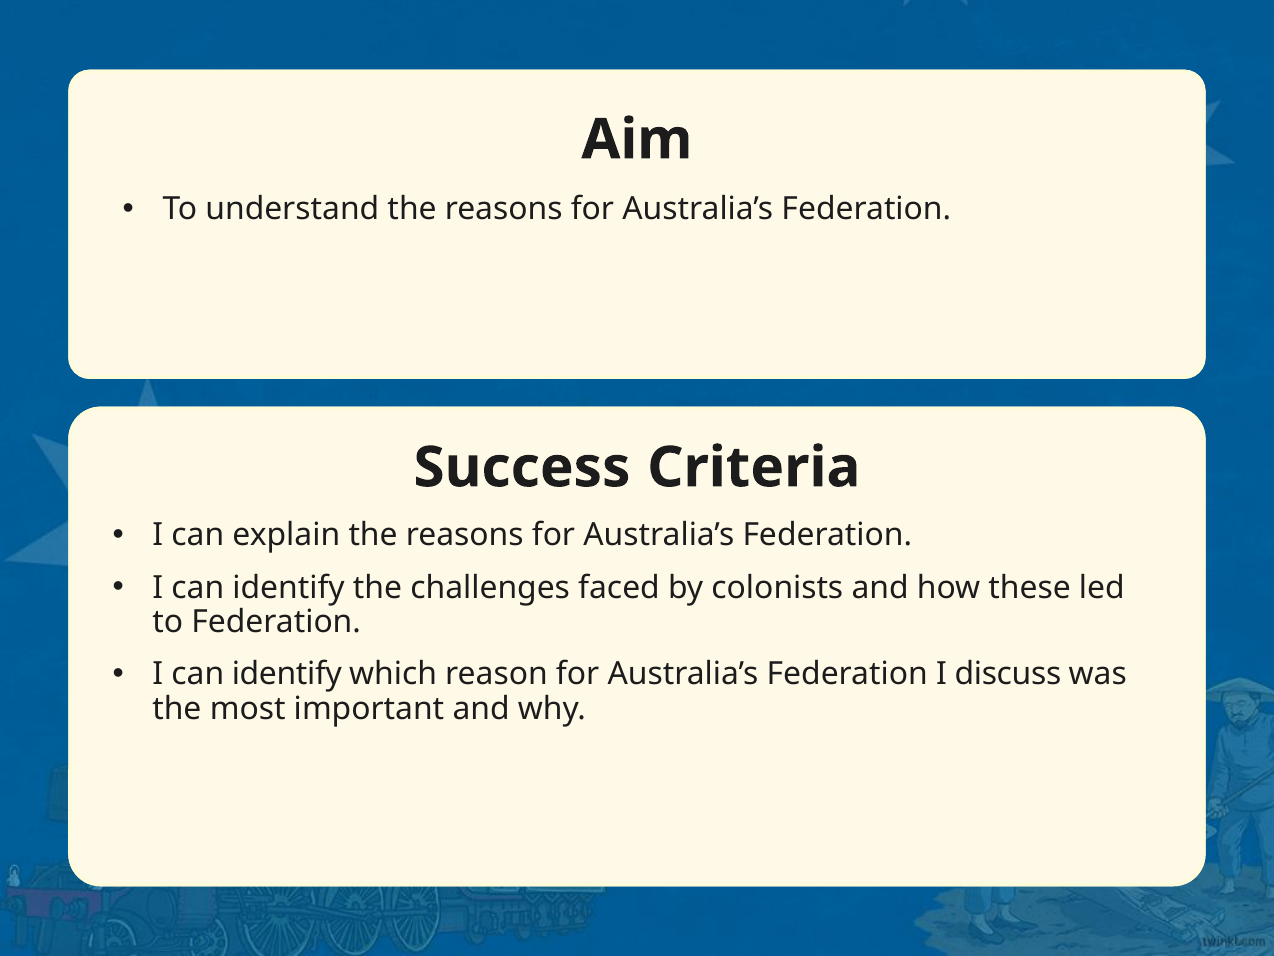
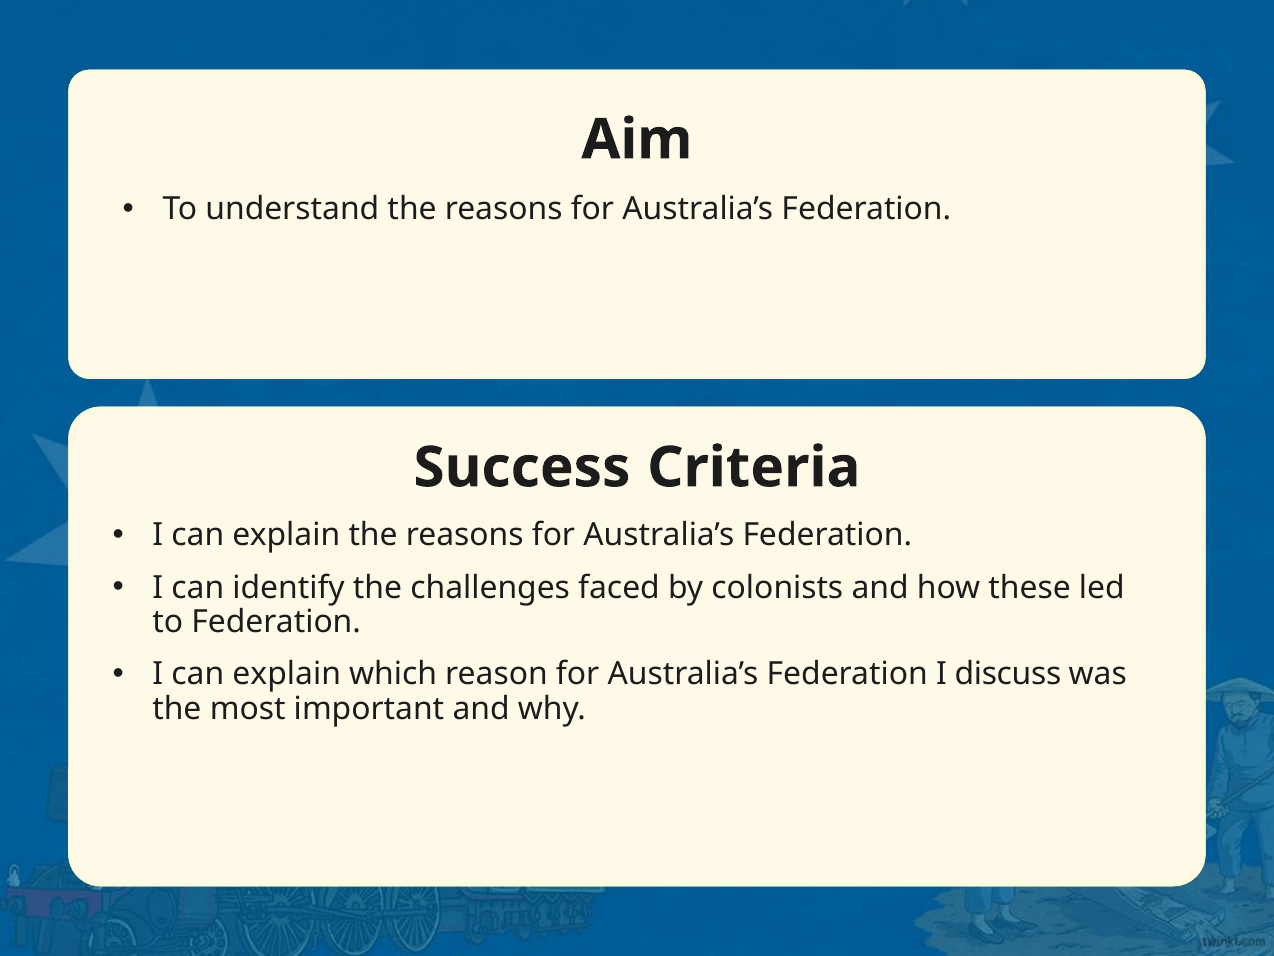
identify at (287, 674): identify -> explain
